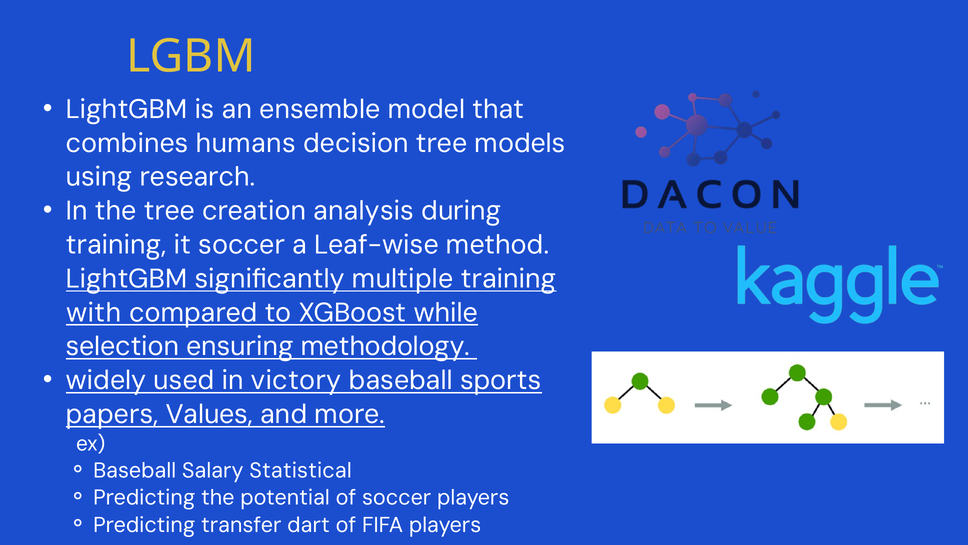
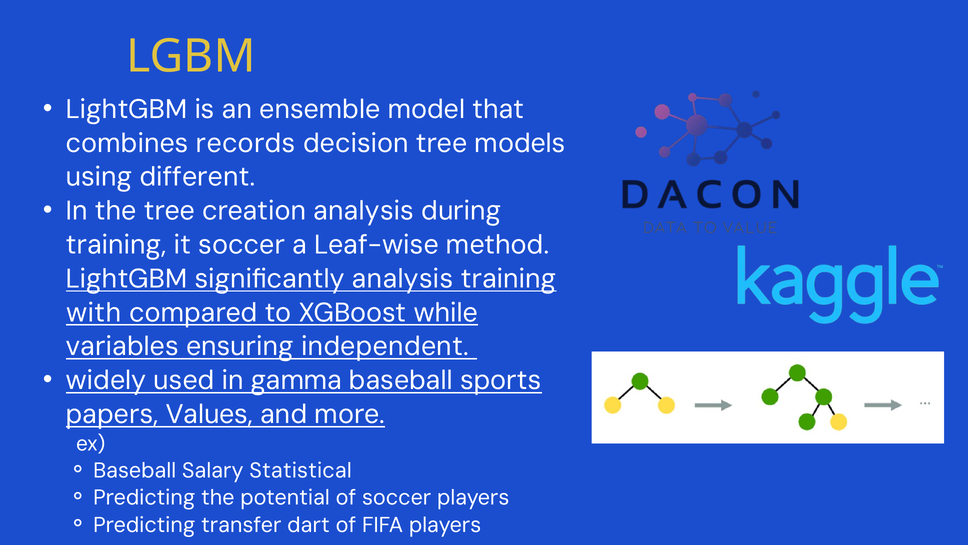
humans: humans -> records
research: research -> different
significantly multiple: multiple -> analysis
selection: selection -> variables
methodology: methodology -> independent
victory: victory -> gamma
